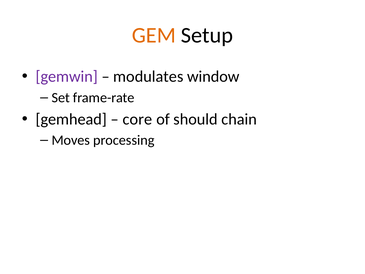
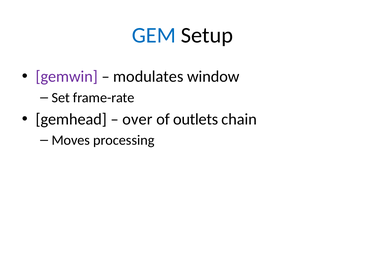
GEM colour: orange -> blue
core: core -> over
should: should -> outlets
